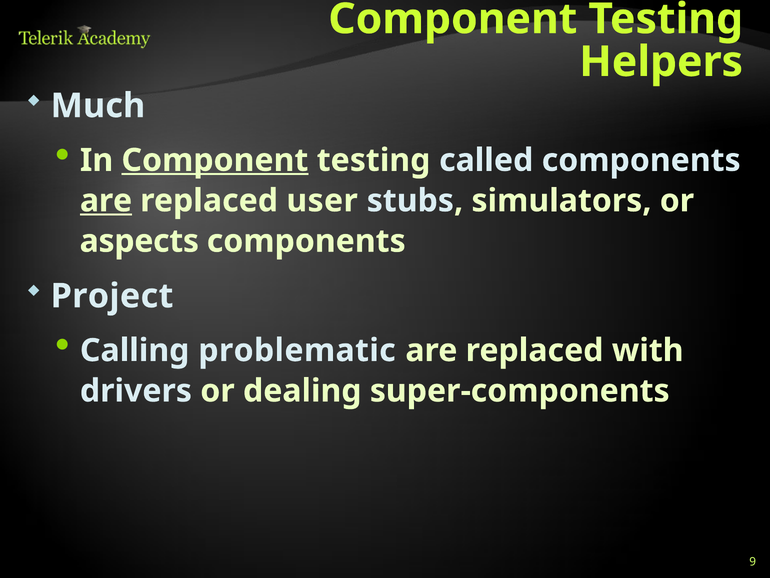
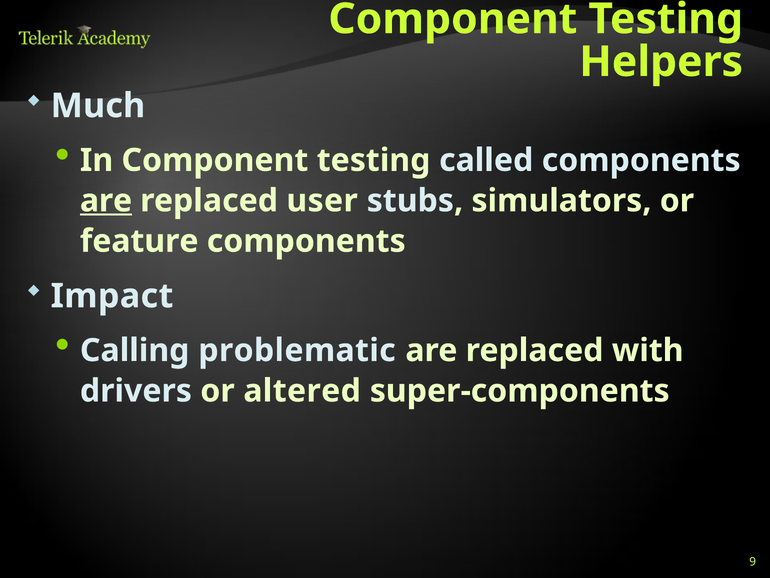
Component at (215, 160) underline: present -> none
aspects: aspects -> feature
Project: Project -> Impact
dealing: dealing -> altered
